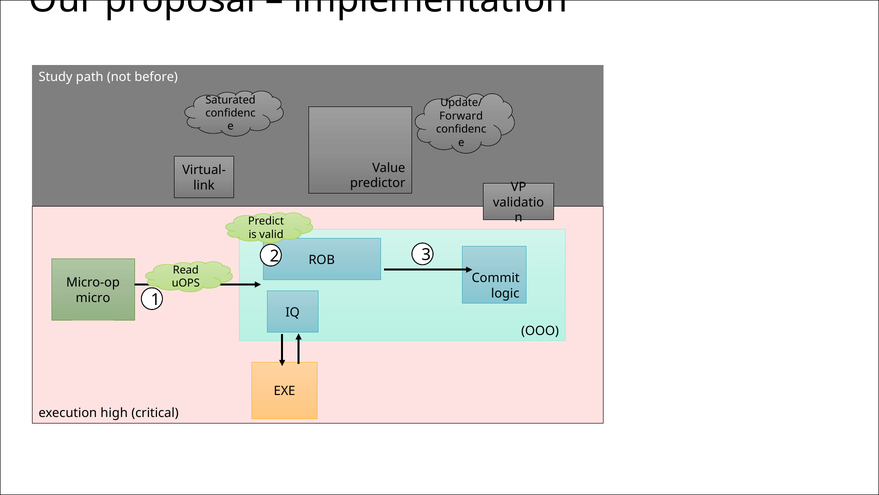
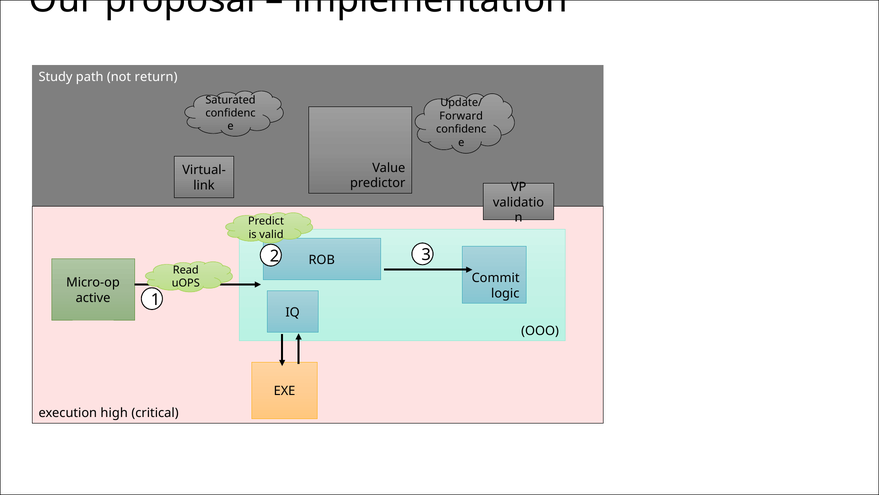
before: before -> return
micro: micro -> active
